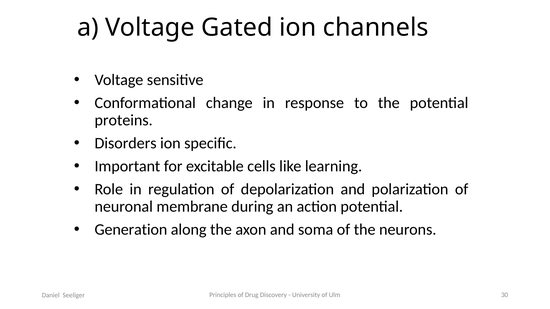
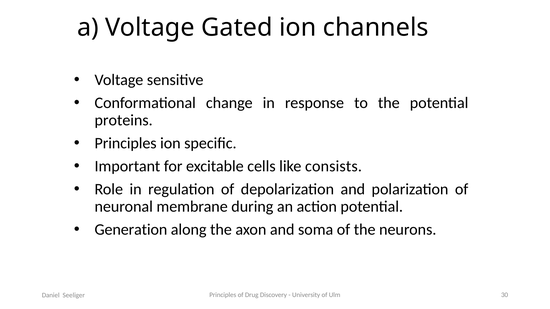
Disorders at (126, 143): Disorders -> Principles
learning: learning -> consists
